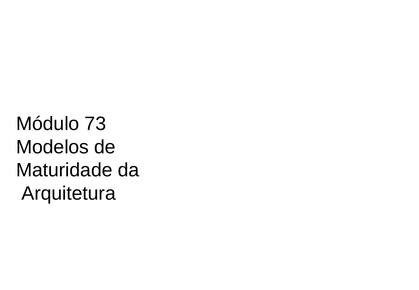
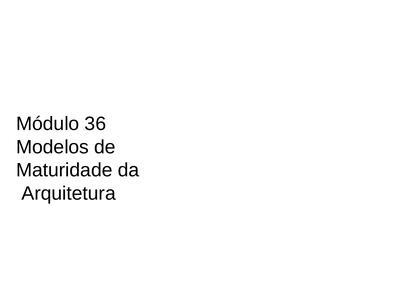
73: 73 -> 36
